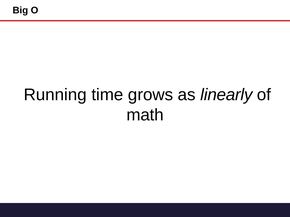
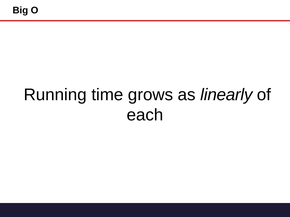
math: math -> each
